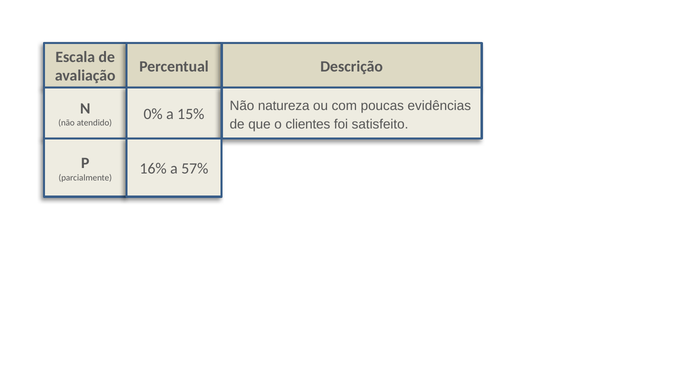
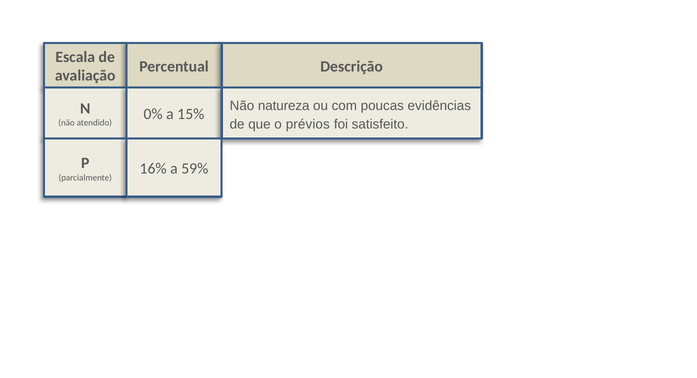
clientes: clientes -> prévios
57%: 57% -> 59%
